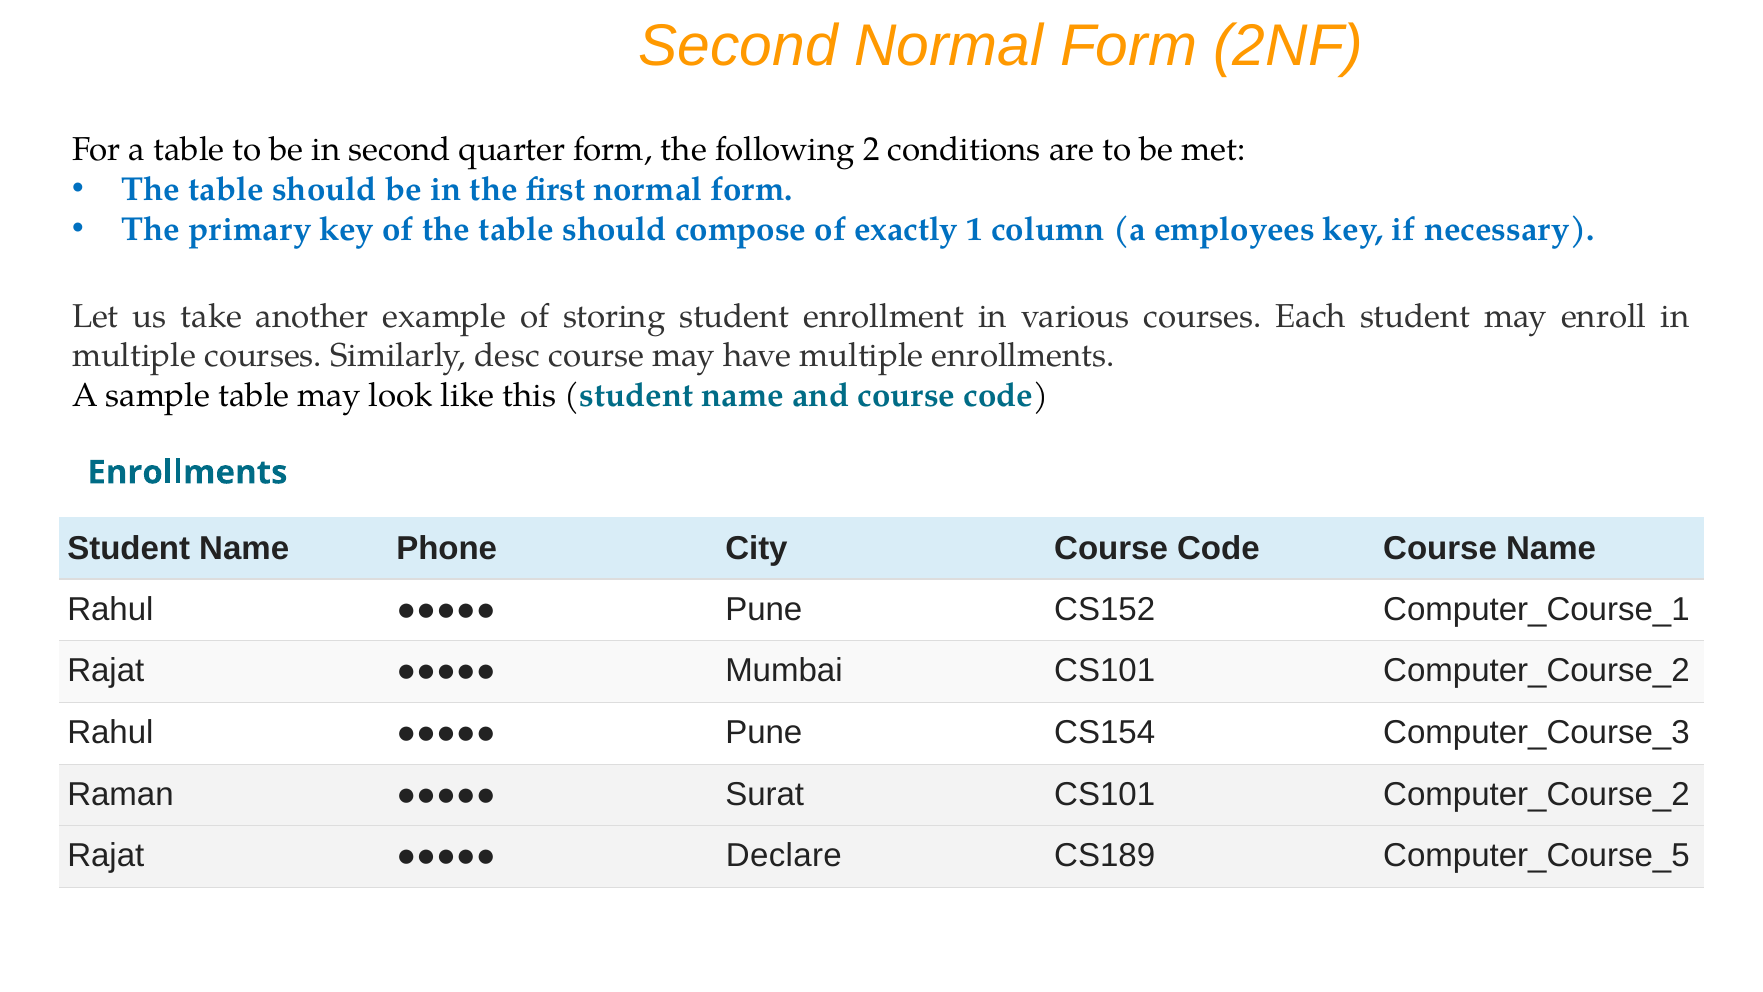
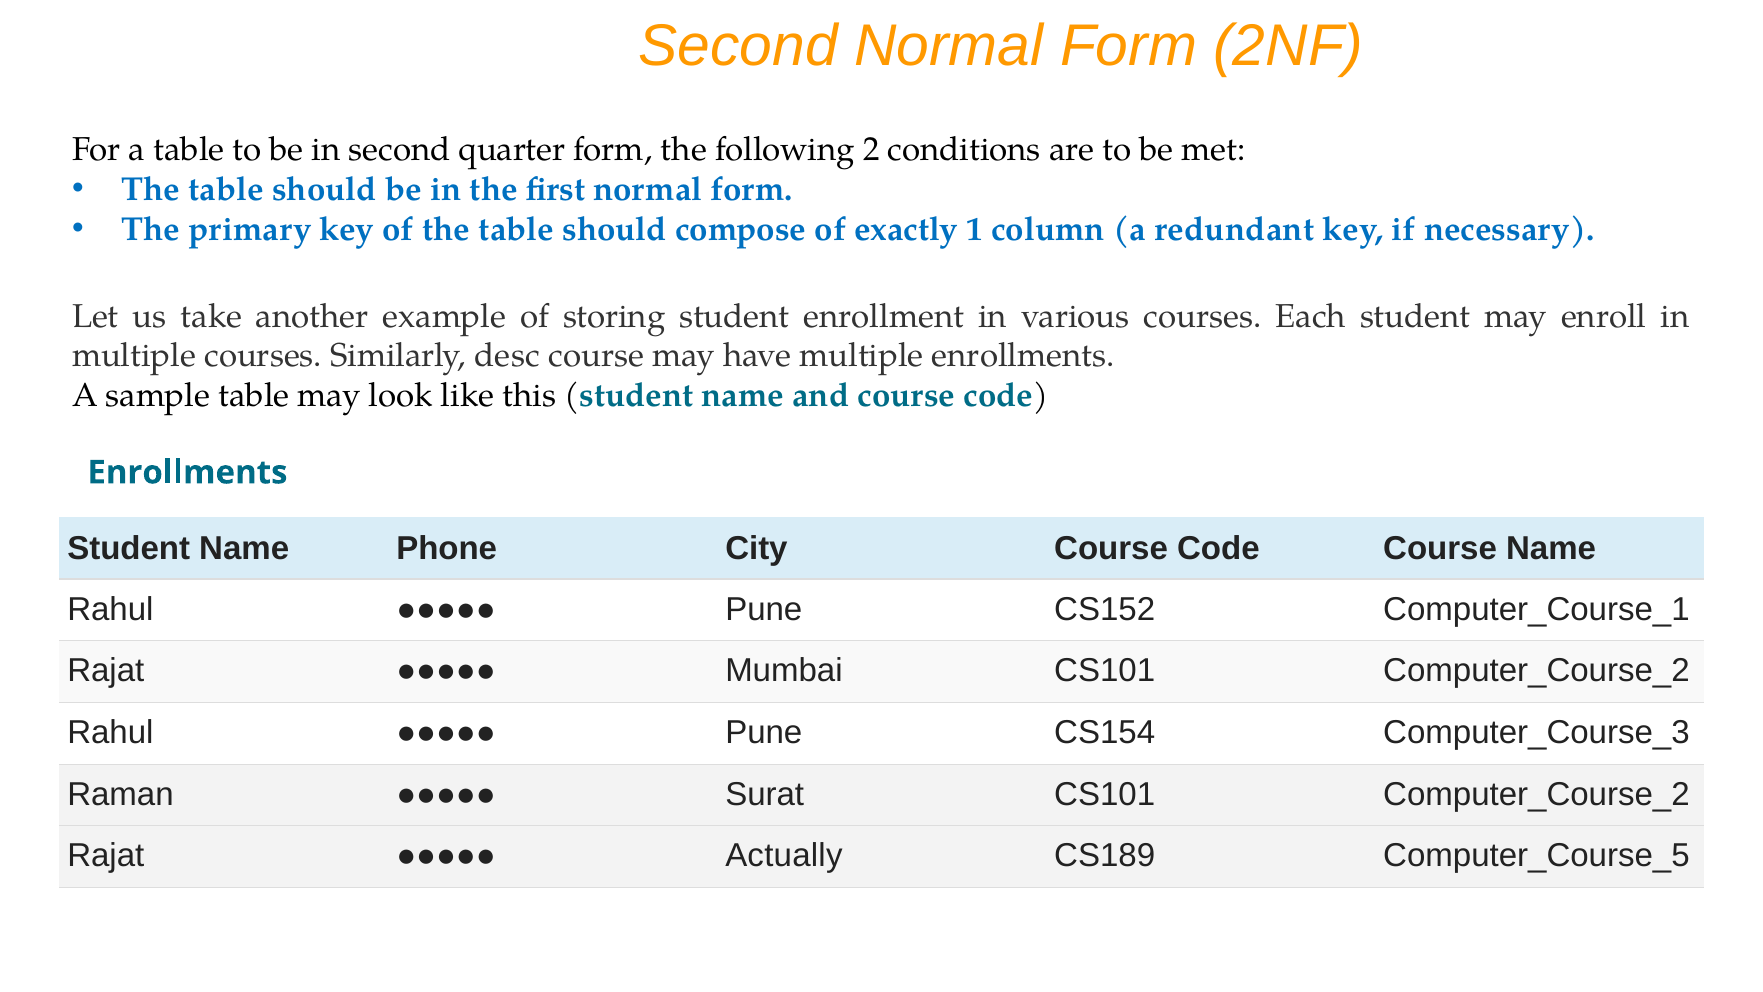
employees: employees -> redundant
Declare: Declare -> Actually
